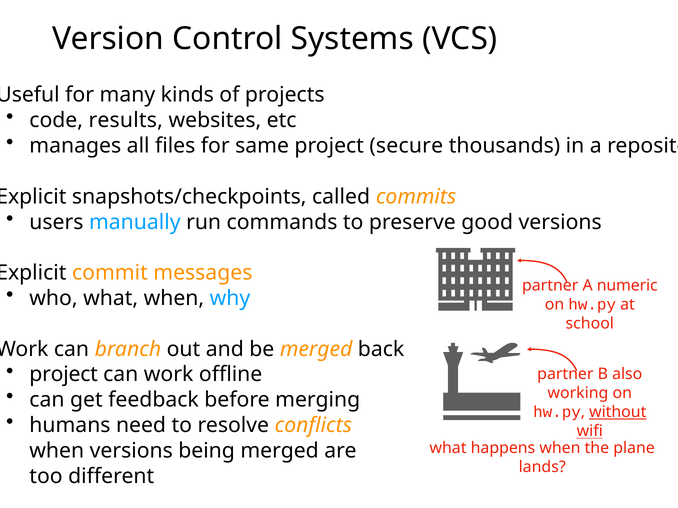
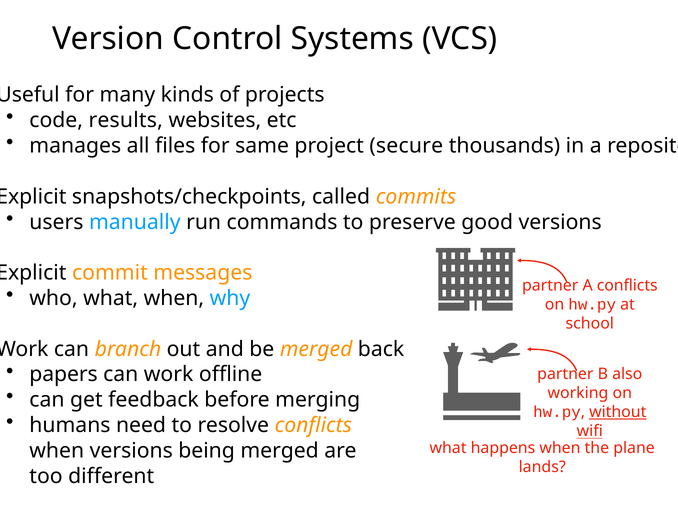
A numeric: numeric -> conflicts
project at (64, 375): project -> papers
